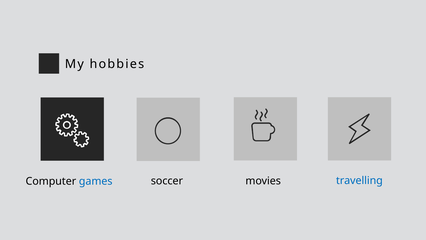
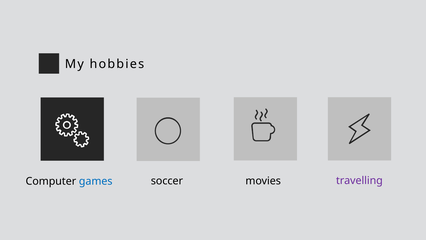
travelling colour: blue -> purple
